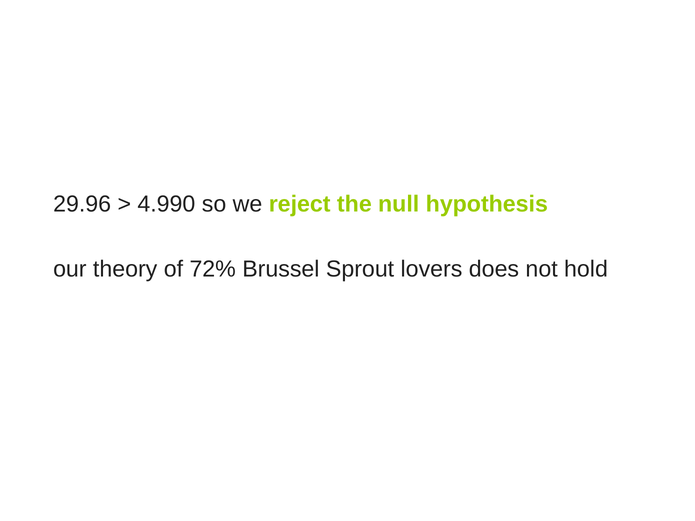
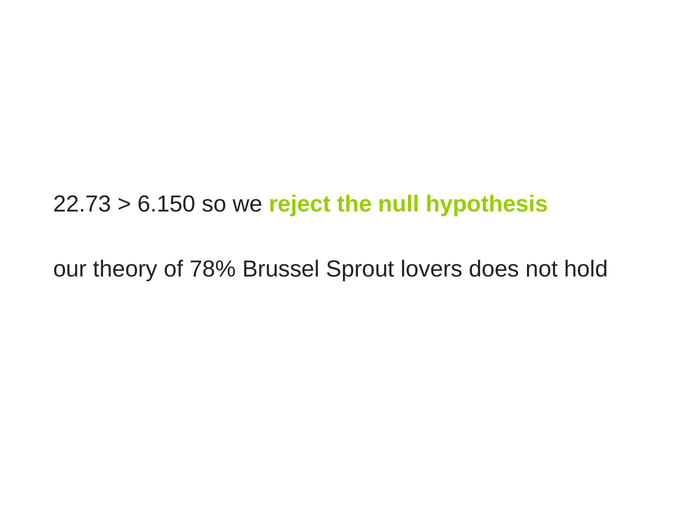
29.96: 29.96 -> 22.73
4.990: 4.990 -> 6.150
72%: 72% -> 78%
